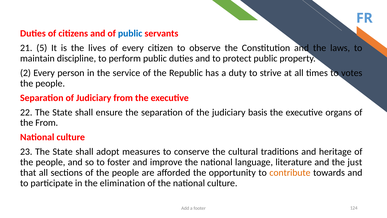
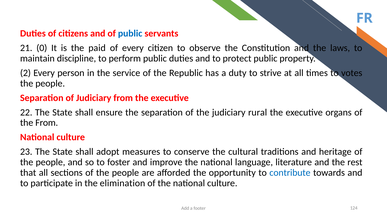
5: 5 -> 0
lives: lives -> paid
basis: basis -> rural
just: just -> rest
contribute colour: orange -> blue
